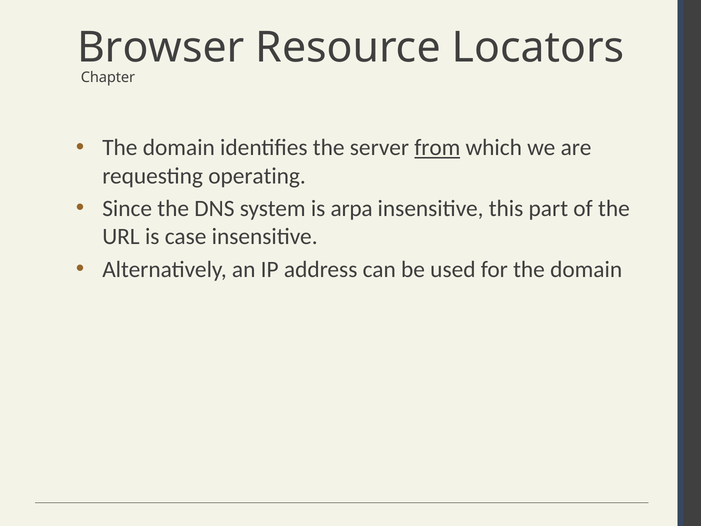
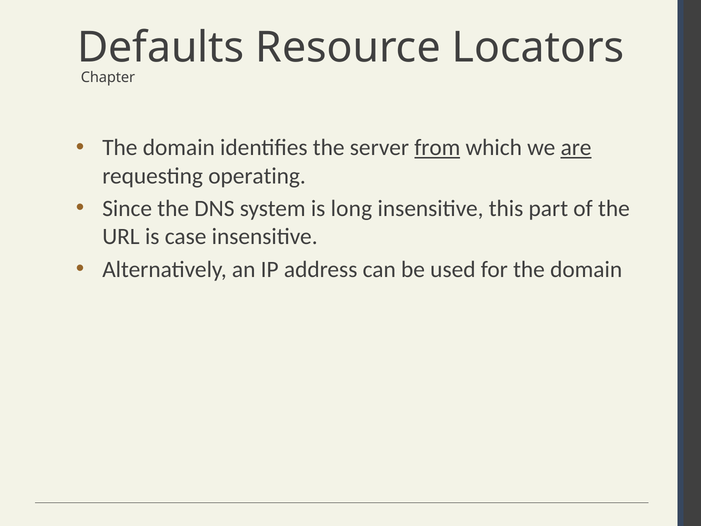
Browser: Browser -> Defaults
are underline: none -> present
arpa: arpa -> long
